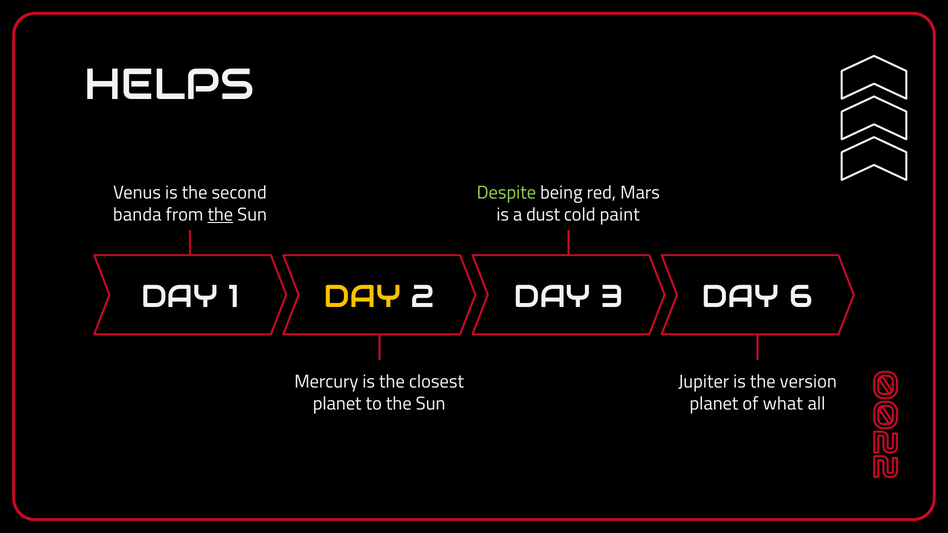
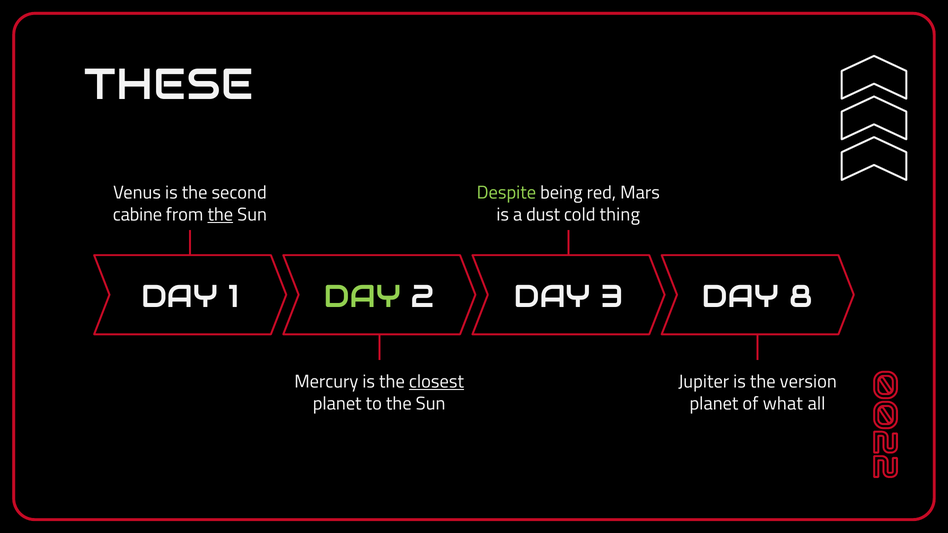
HELPS: HELPS -> THESE
banda: banda -> cabine
paint: paint -> thing
DAY at (362, 297) colour: yellow -> light green
6: 6 -> 8
closest underline: none -> present
